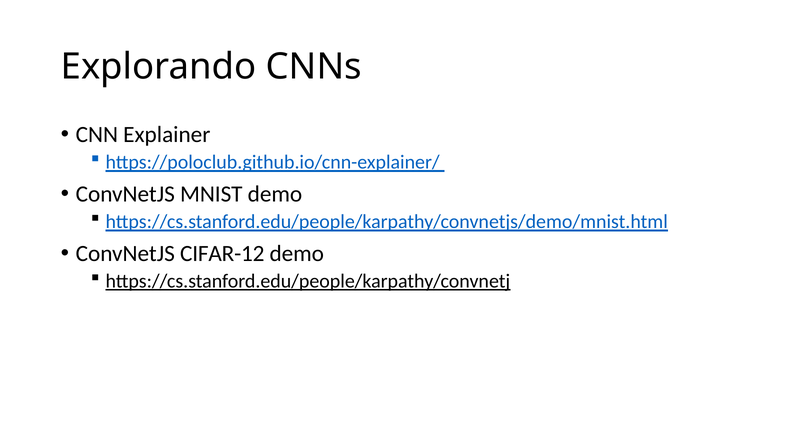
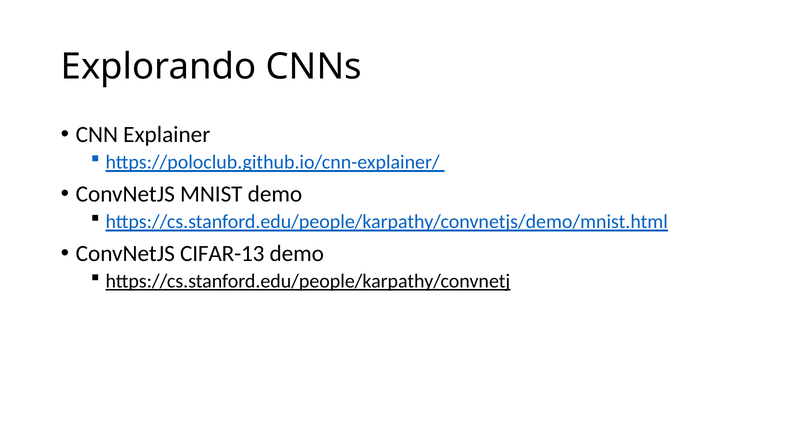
CIFAR-12: CIFAR-12 -> CIFAR-13
